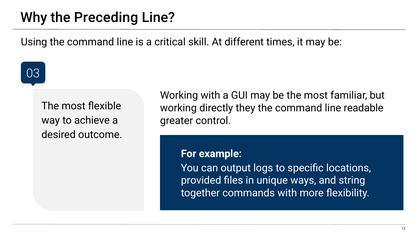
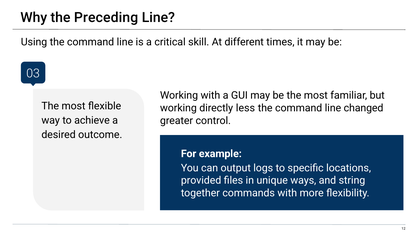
they: they -> less
readable: readable -> changed
